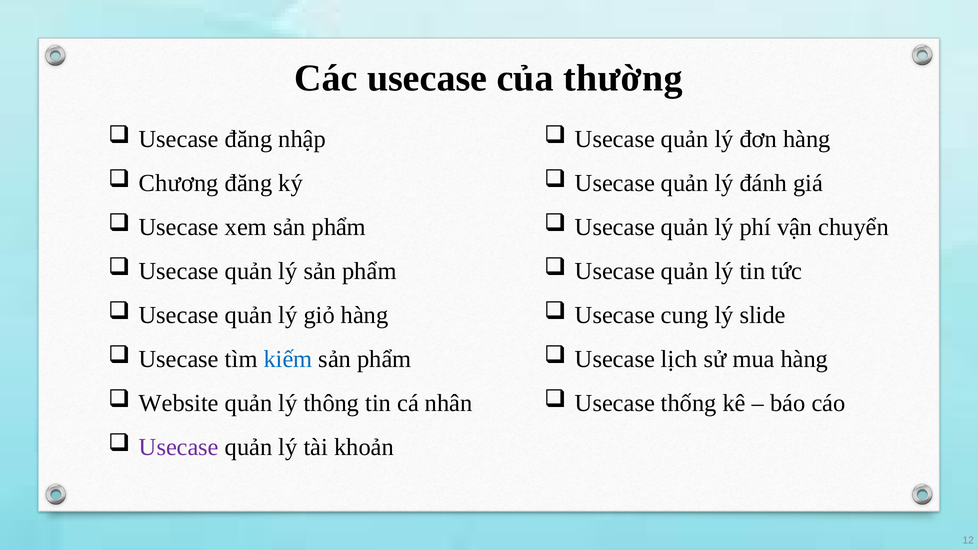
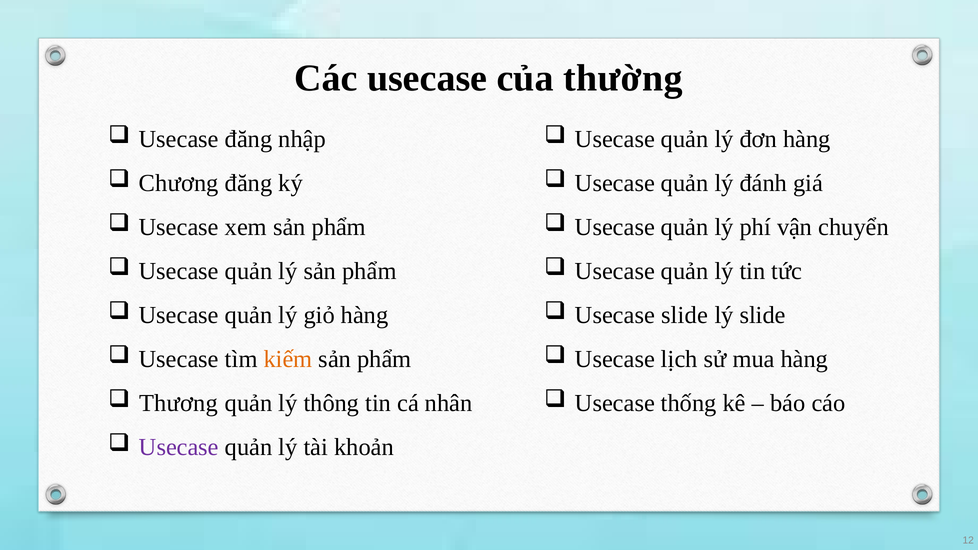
Usecase cung: cung -> slide
kiếm colour: blue -> orange
Website: Website -> Thương
